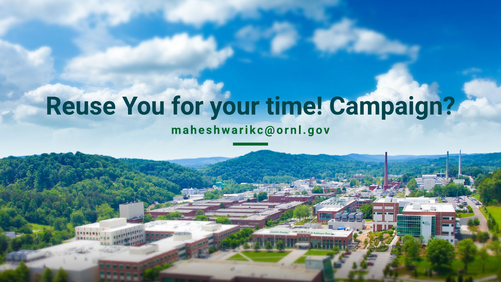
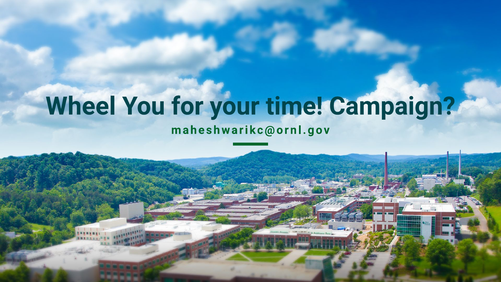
Reuse: Reuse -> Wheel
